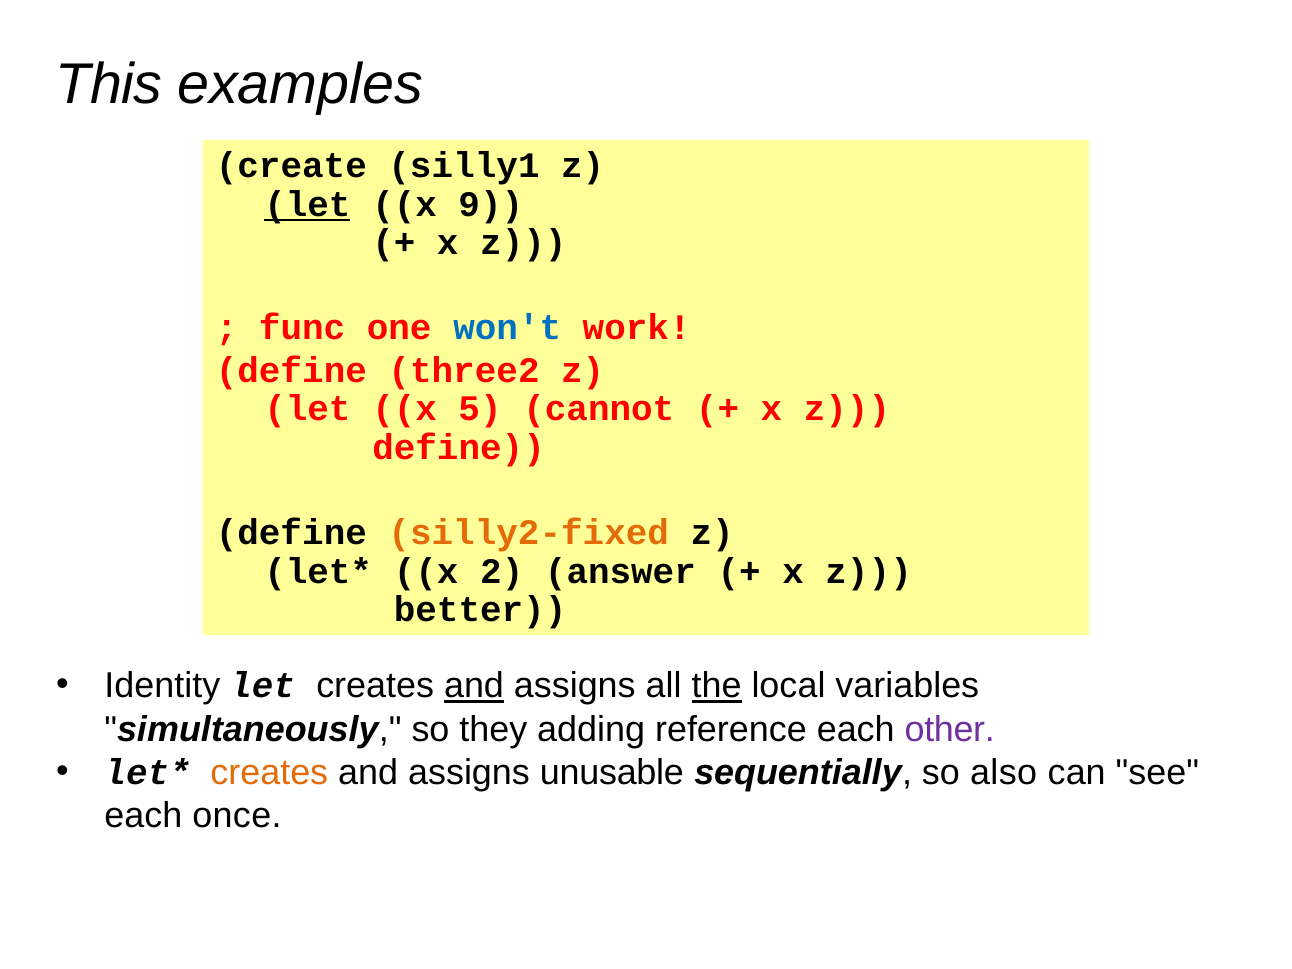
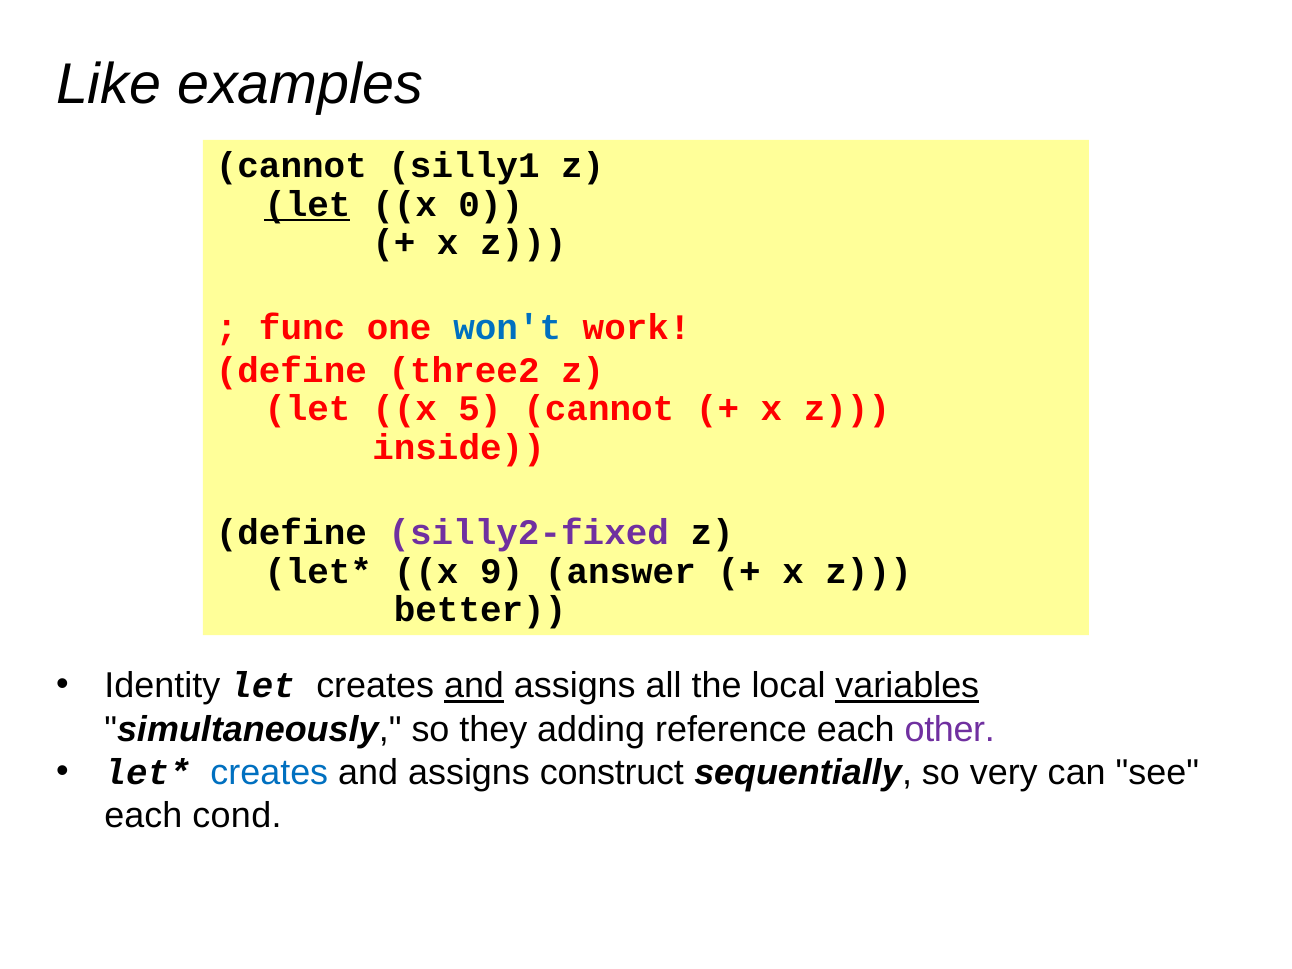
This: This -> Like
create at (291, 166): create -> cannot
9: 9 -> 0
define at (459, 448): define -> inside
silly2-fixed colour: orange -> purple
2: 2 -> 9
the underline: present -> none
variables underline: none -> present
creates at (269, 772) colour: orange -> blue
unusable: unusable -> construct
also: also -> very
once: once -> cond
